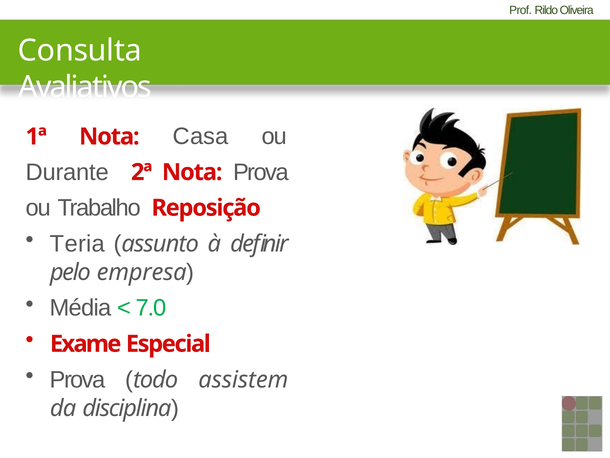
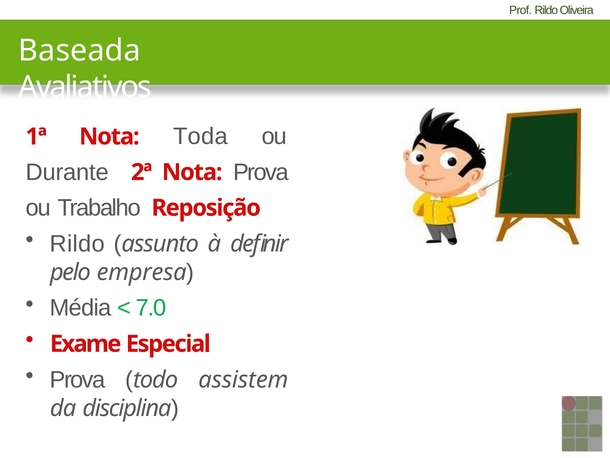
Consulta: Consulta -> Baseada
Casa: Casa -> Toda
Teria at (77, 243): Teria -> Rildo
